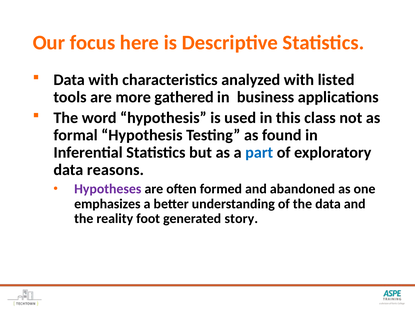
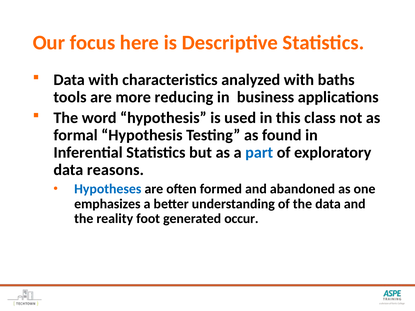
listed: listed -> baths
gathered: gathered -> reducing
Hypotheses colour: purple -> blue
story: story -> occur
